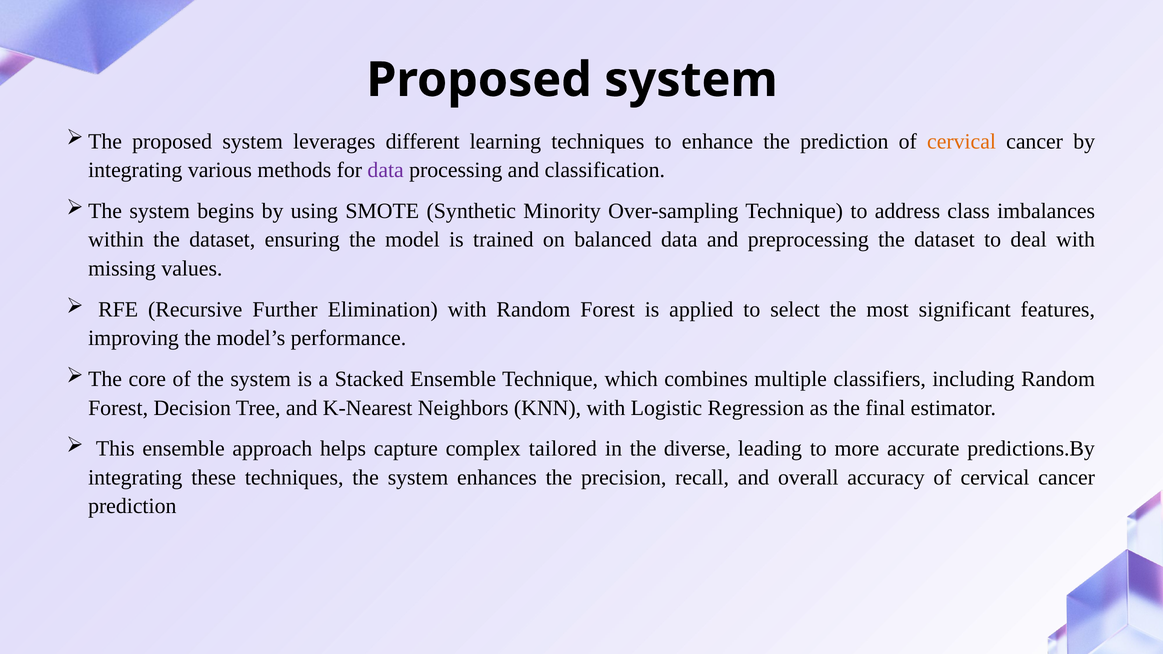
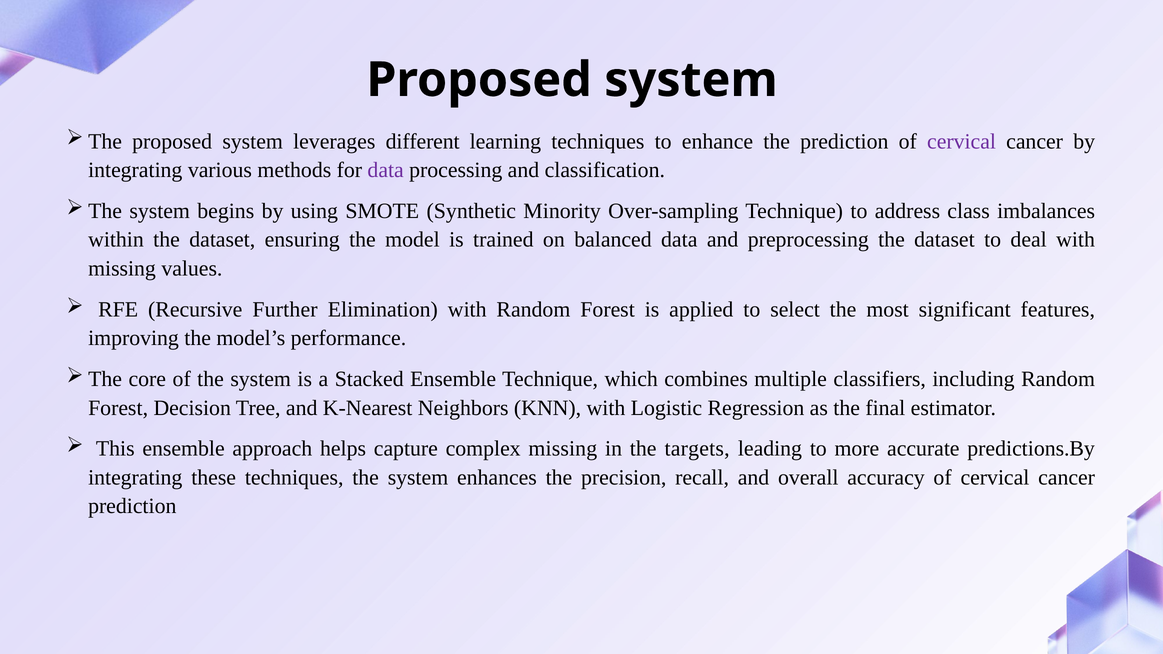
cervical at (962, 141) colour: orange -> purple
complex tailored: tailored -> missing
diverse: diverse -> targets
